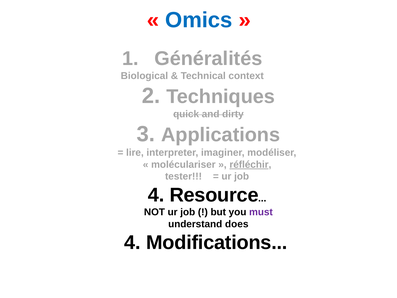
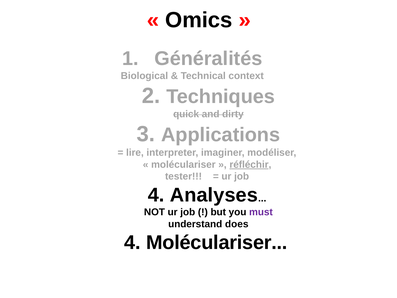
Omics colour: blue -> black
Resource: Resource -> Analyses
4 Modifications: Modifications -> Moléculariser
